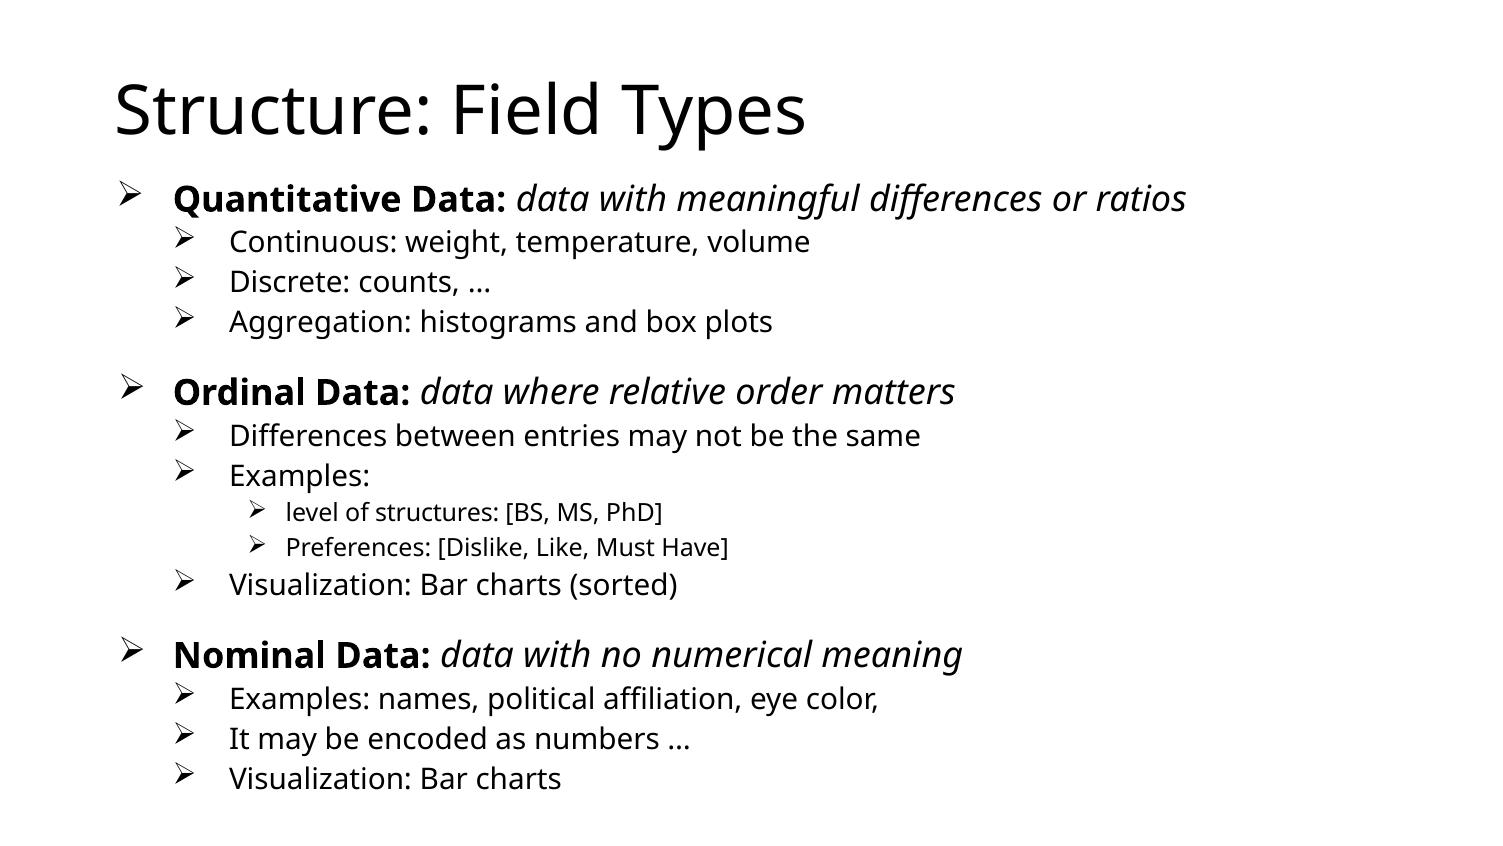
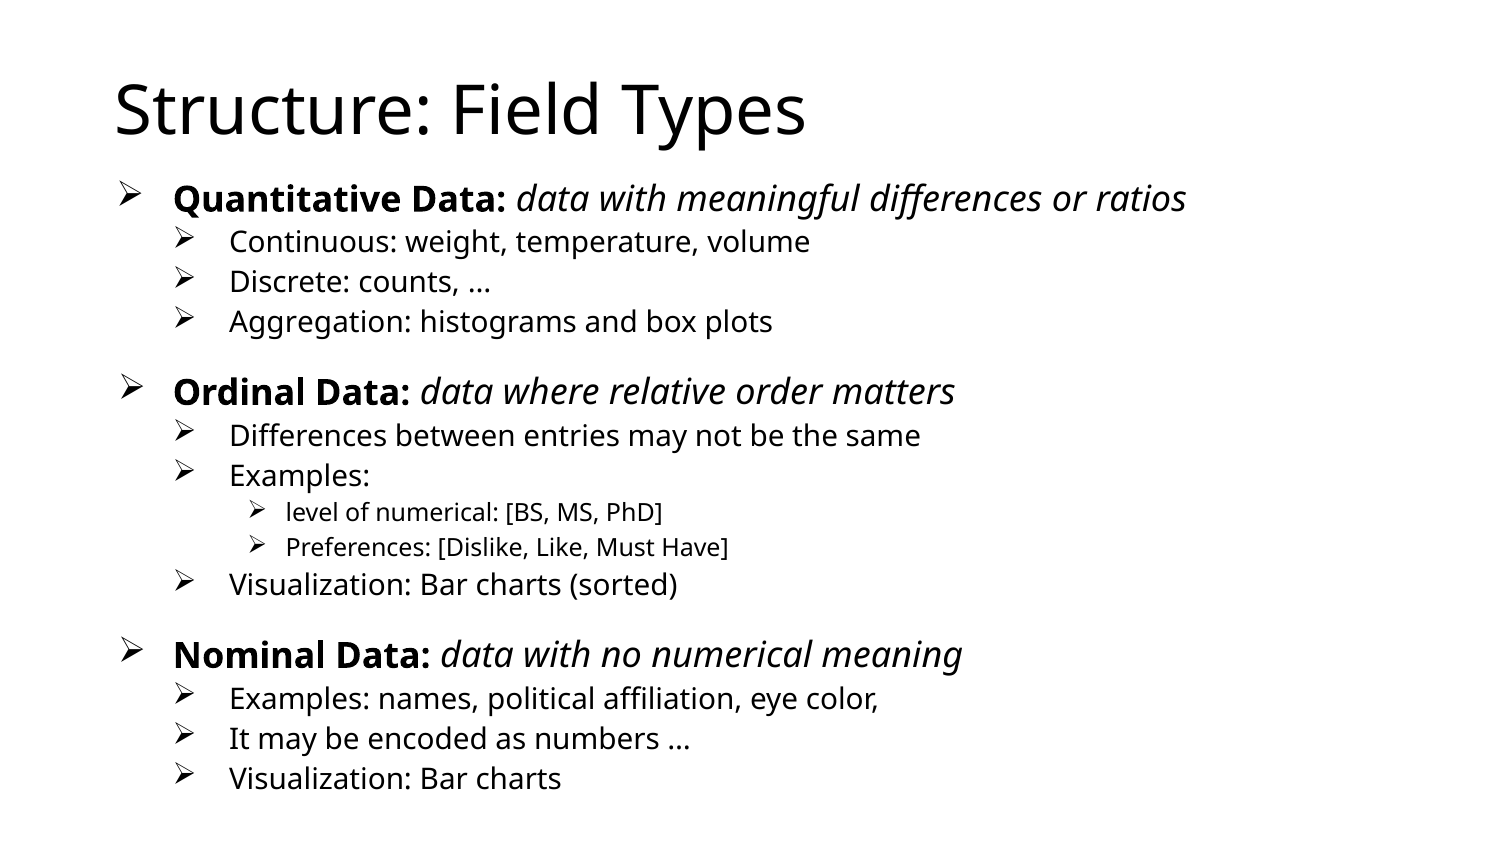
of structures: structures -> numerical
